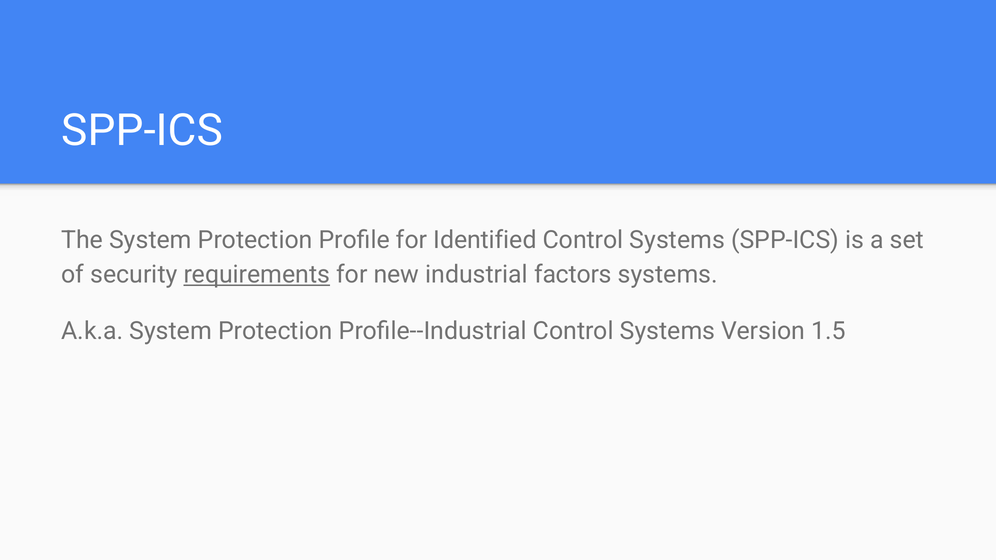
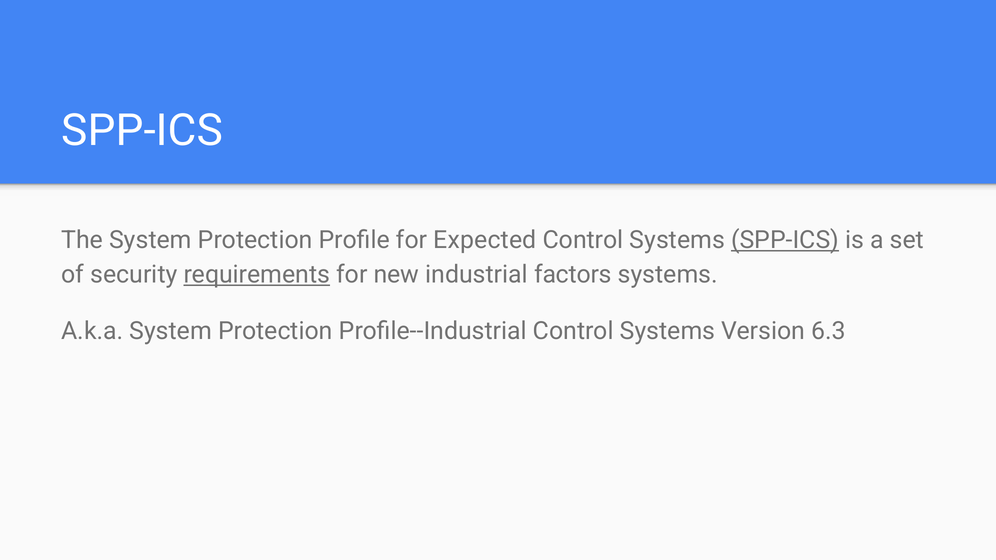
Identified: Identified -> Expected
SPP-ICS at (785, 240) underline: none -> present
1.5: 1.5 -> 6.3
